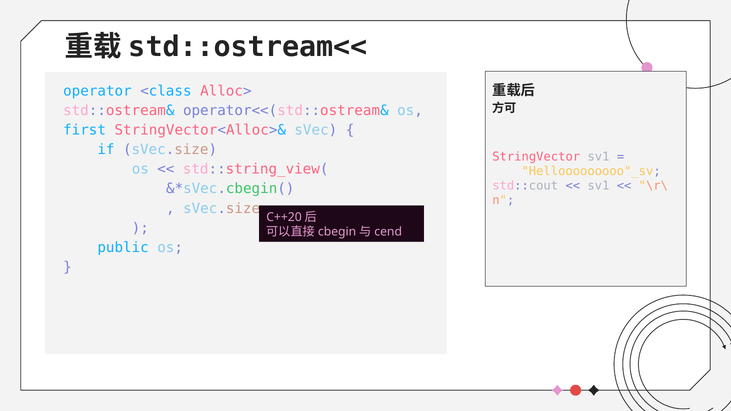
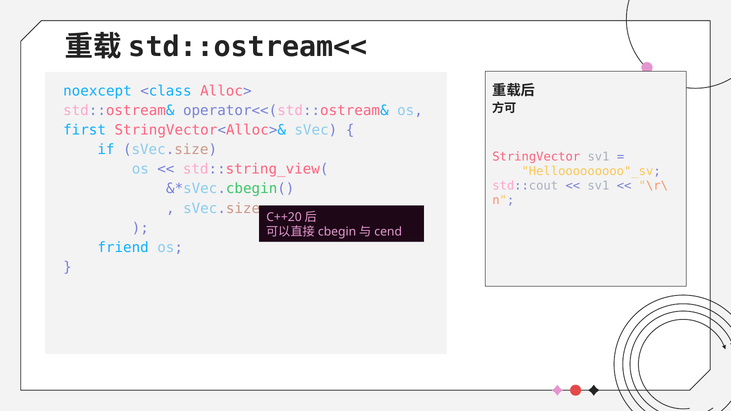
operator: operator -> noexcept
public: public -> friend
